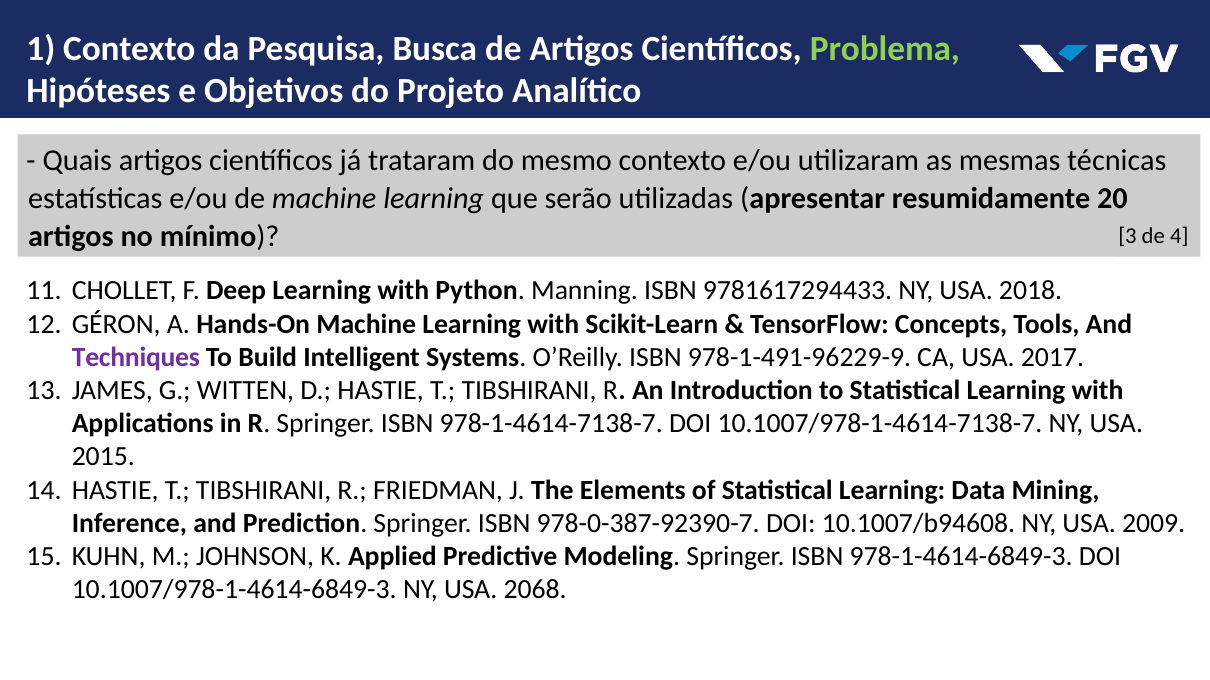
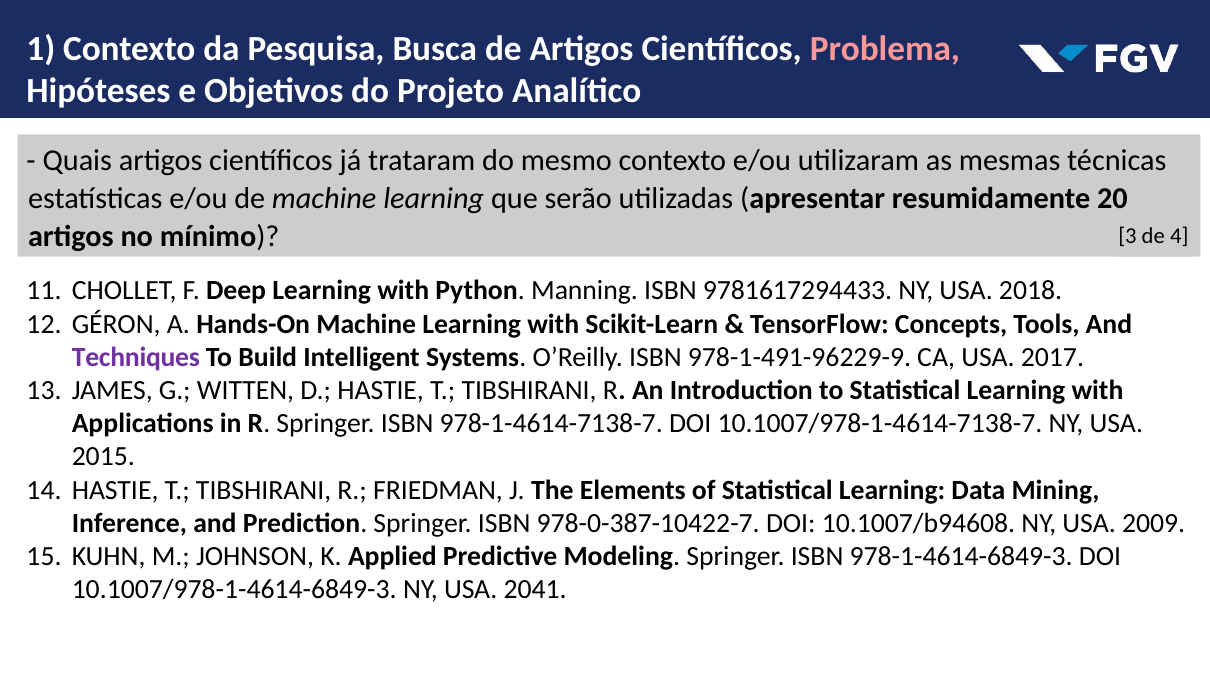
Problema colour: light green -> pink
978-0-387-92390-7: 978-0-387-92390-7 -> 978-0-387-10422-7
2068: 2068 -> 2041
